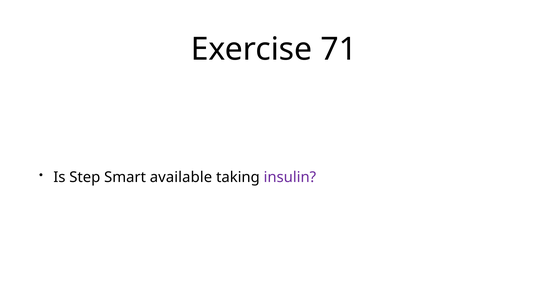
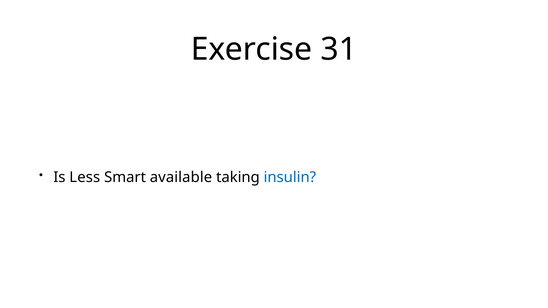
71: 71 -> 31
Step: Step -> Less
insulin colour: purple -> blue
